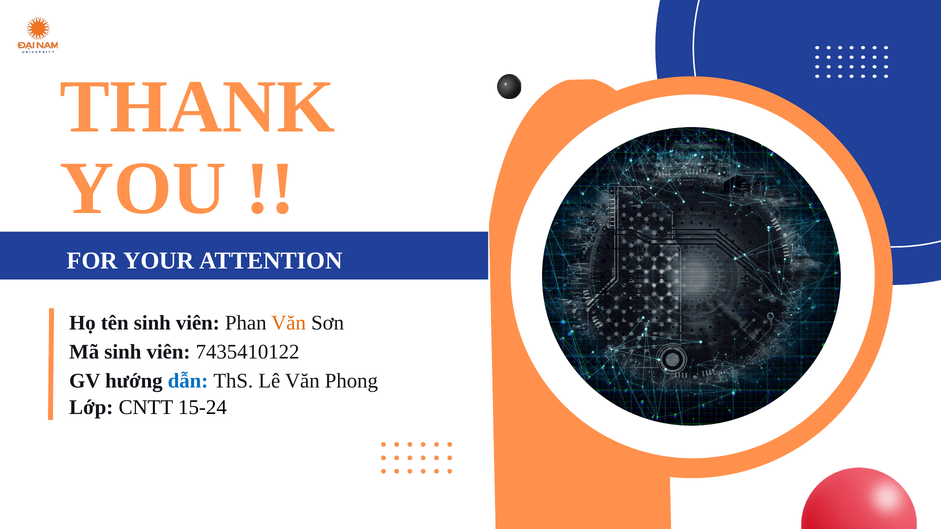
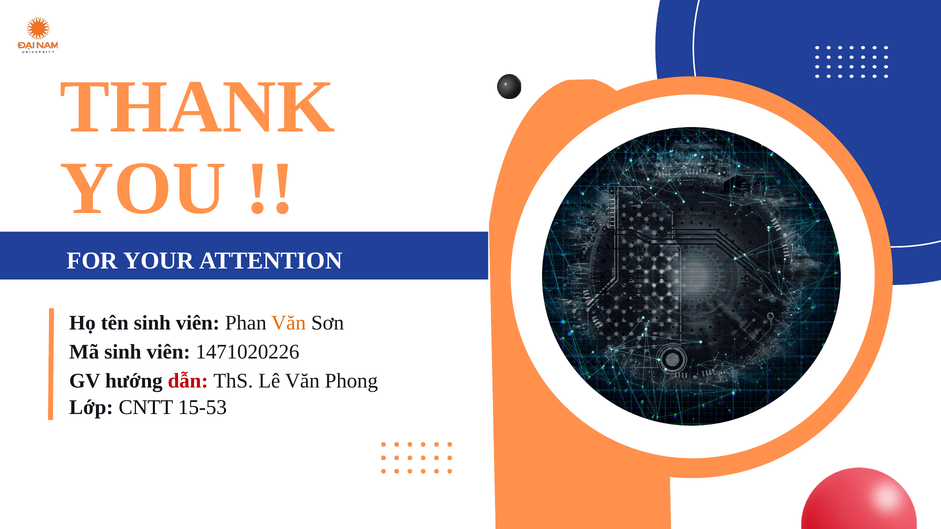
7435410122: 7435410122 -> 1471020226
dẫn colour: blue -> red
15-24: 15-24 -> 15-53
